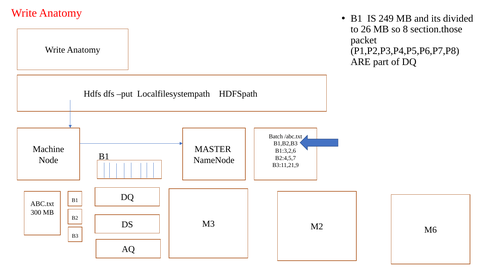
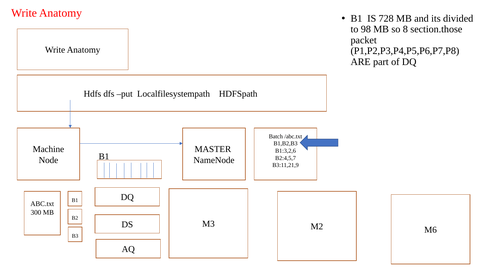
249: 249 -> 728
26: 26 -> 98
